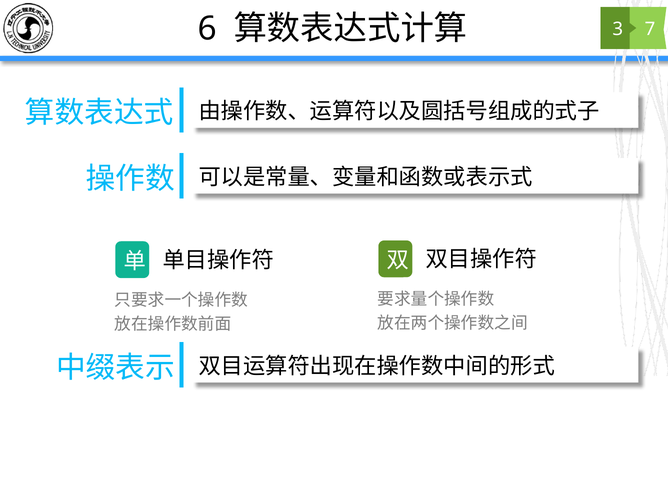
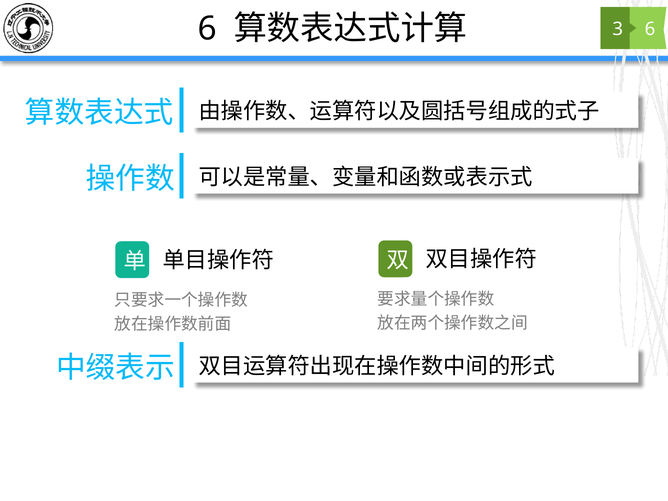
7 at (650, 29): 7 -> 6
